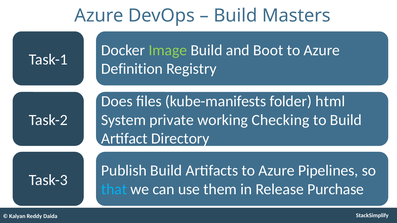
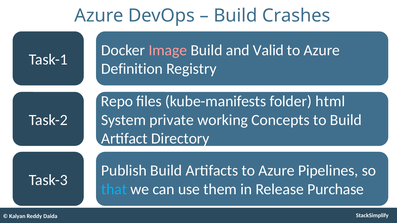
Masters: Masters -> Crashes
Image colour: light green -> pink
Boot: Boot -> Valid
Does: Does -> Repo
Checking: Checking -> Concepts
